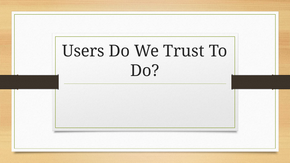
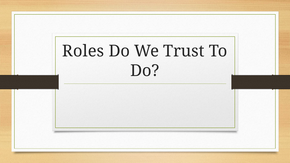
Users: Users -> Roles
